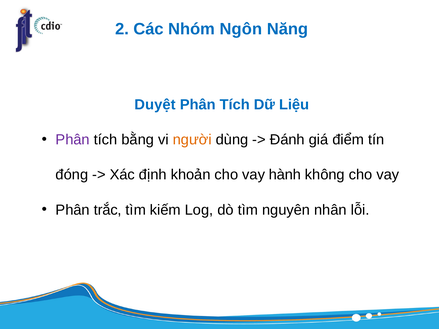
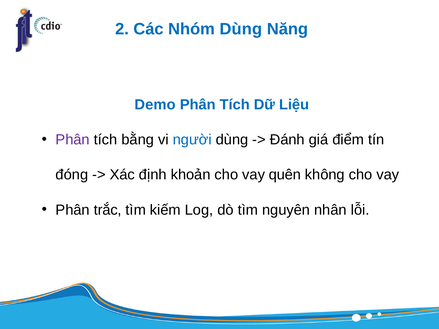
Nhóm Ngôn: Ngôn -> Dùng
Duyệt: Duyệt -> Demo
người colour: orange -> blue
hành: hành -> quên
